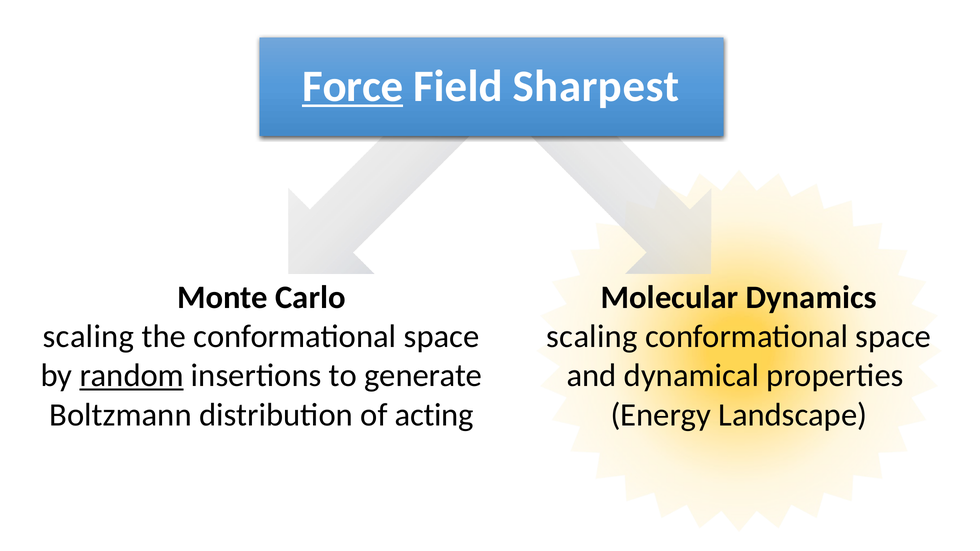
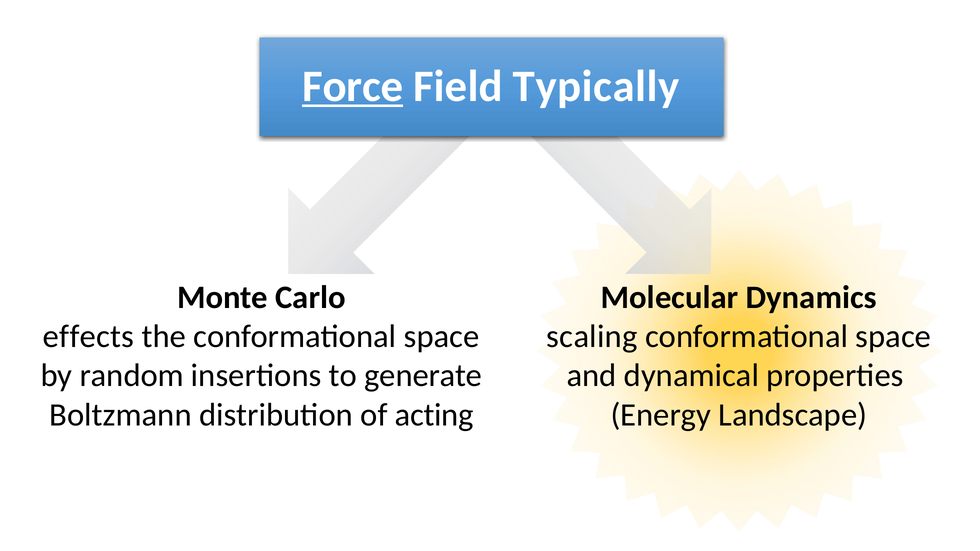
Sharpest: Sharpest -> Typically
scaling at (89, 337): scaling -> effects
random underline: present -> none
